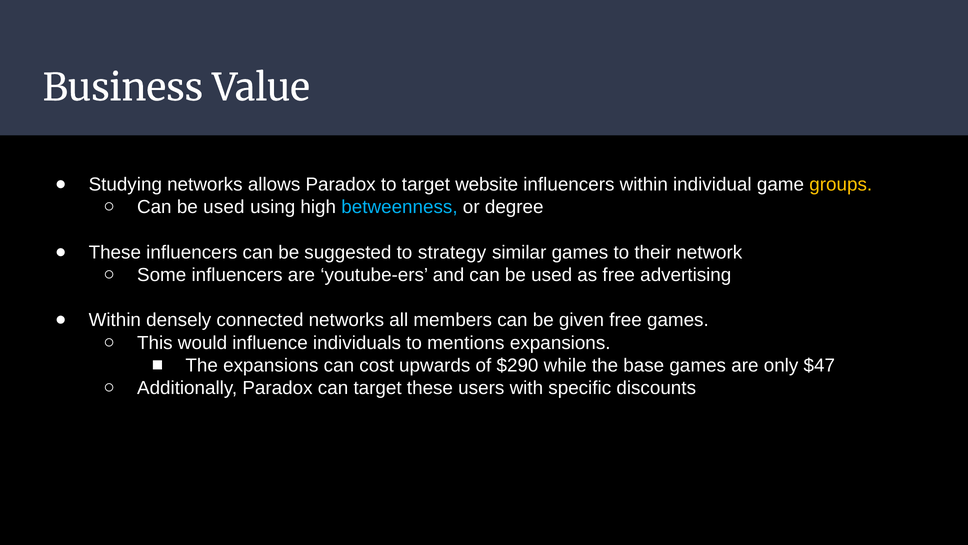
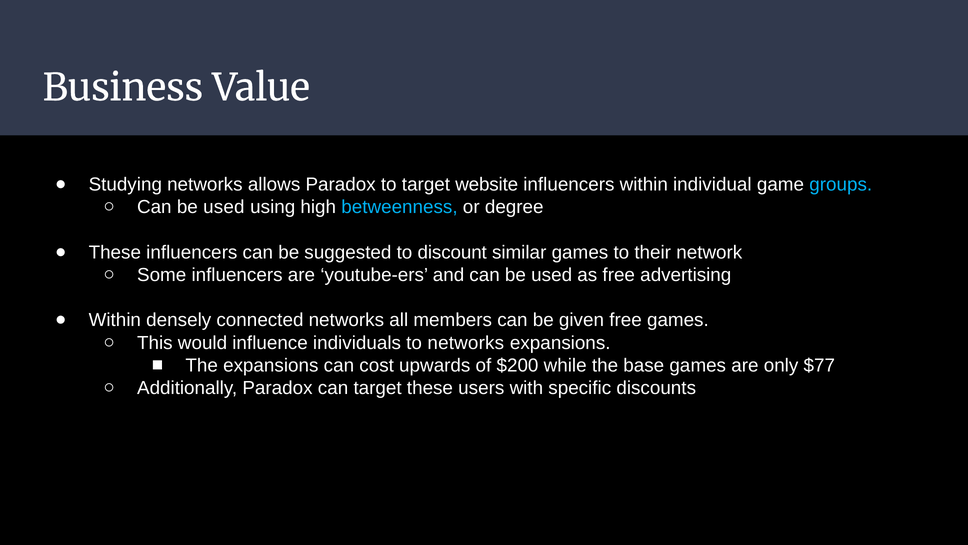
groups colour: yellow -> light blue
strategy: strategy -> discount
to mentions: mentions -> networks
$290: $290 -> $200
$47: $47 -> $77
